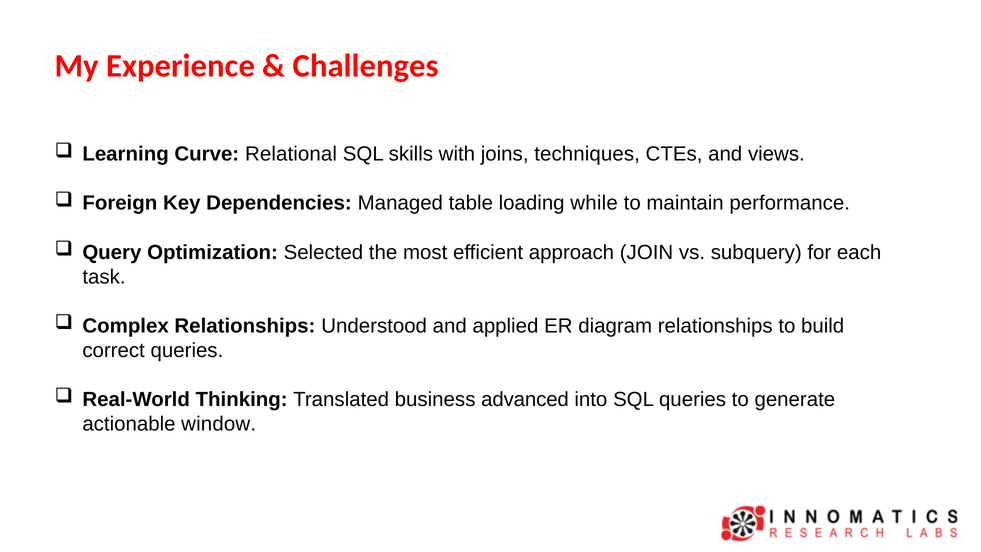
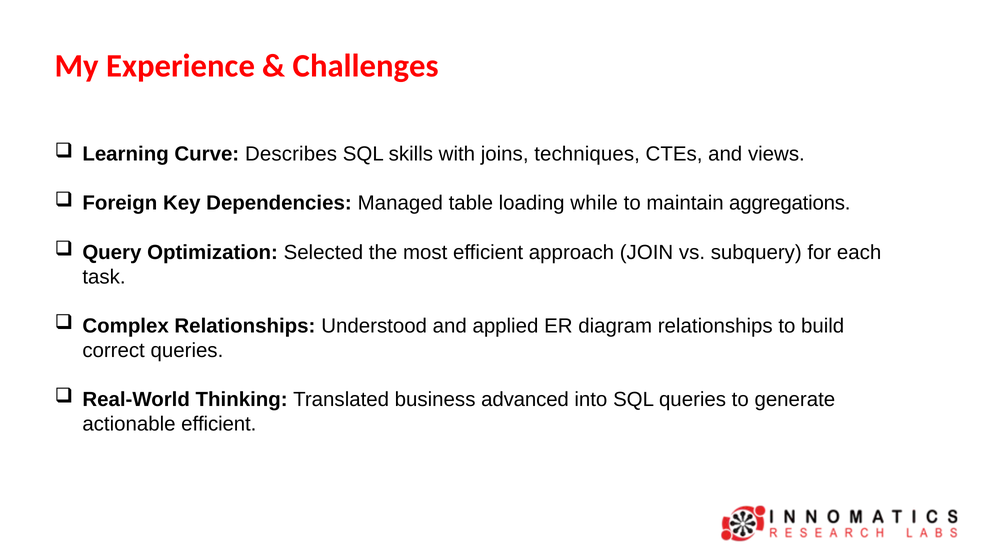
Relational: Relational -> Describes
performance: performance -> aggregations
actionable window: window -> efficient
